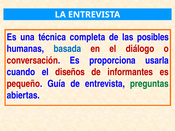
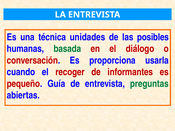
completa: completa -> unidades
basada colour: blue -> green
diseños: diseños -> recoger
